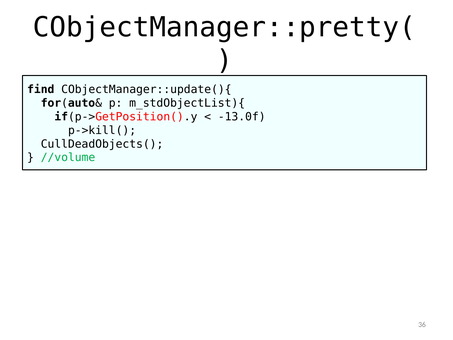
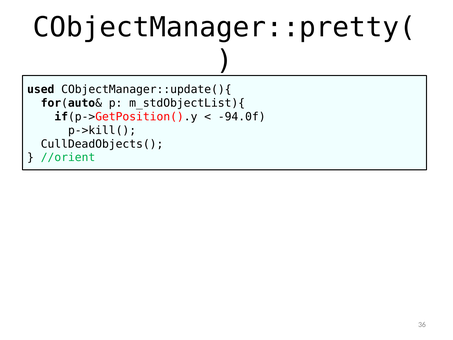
find: find -> used
-13.0f: -13.0f -> -94.0f
//volume: //volume -> //orient
